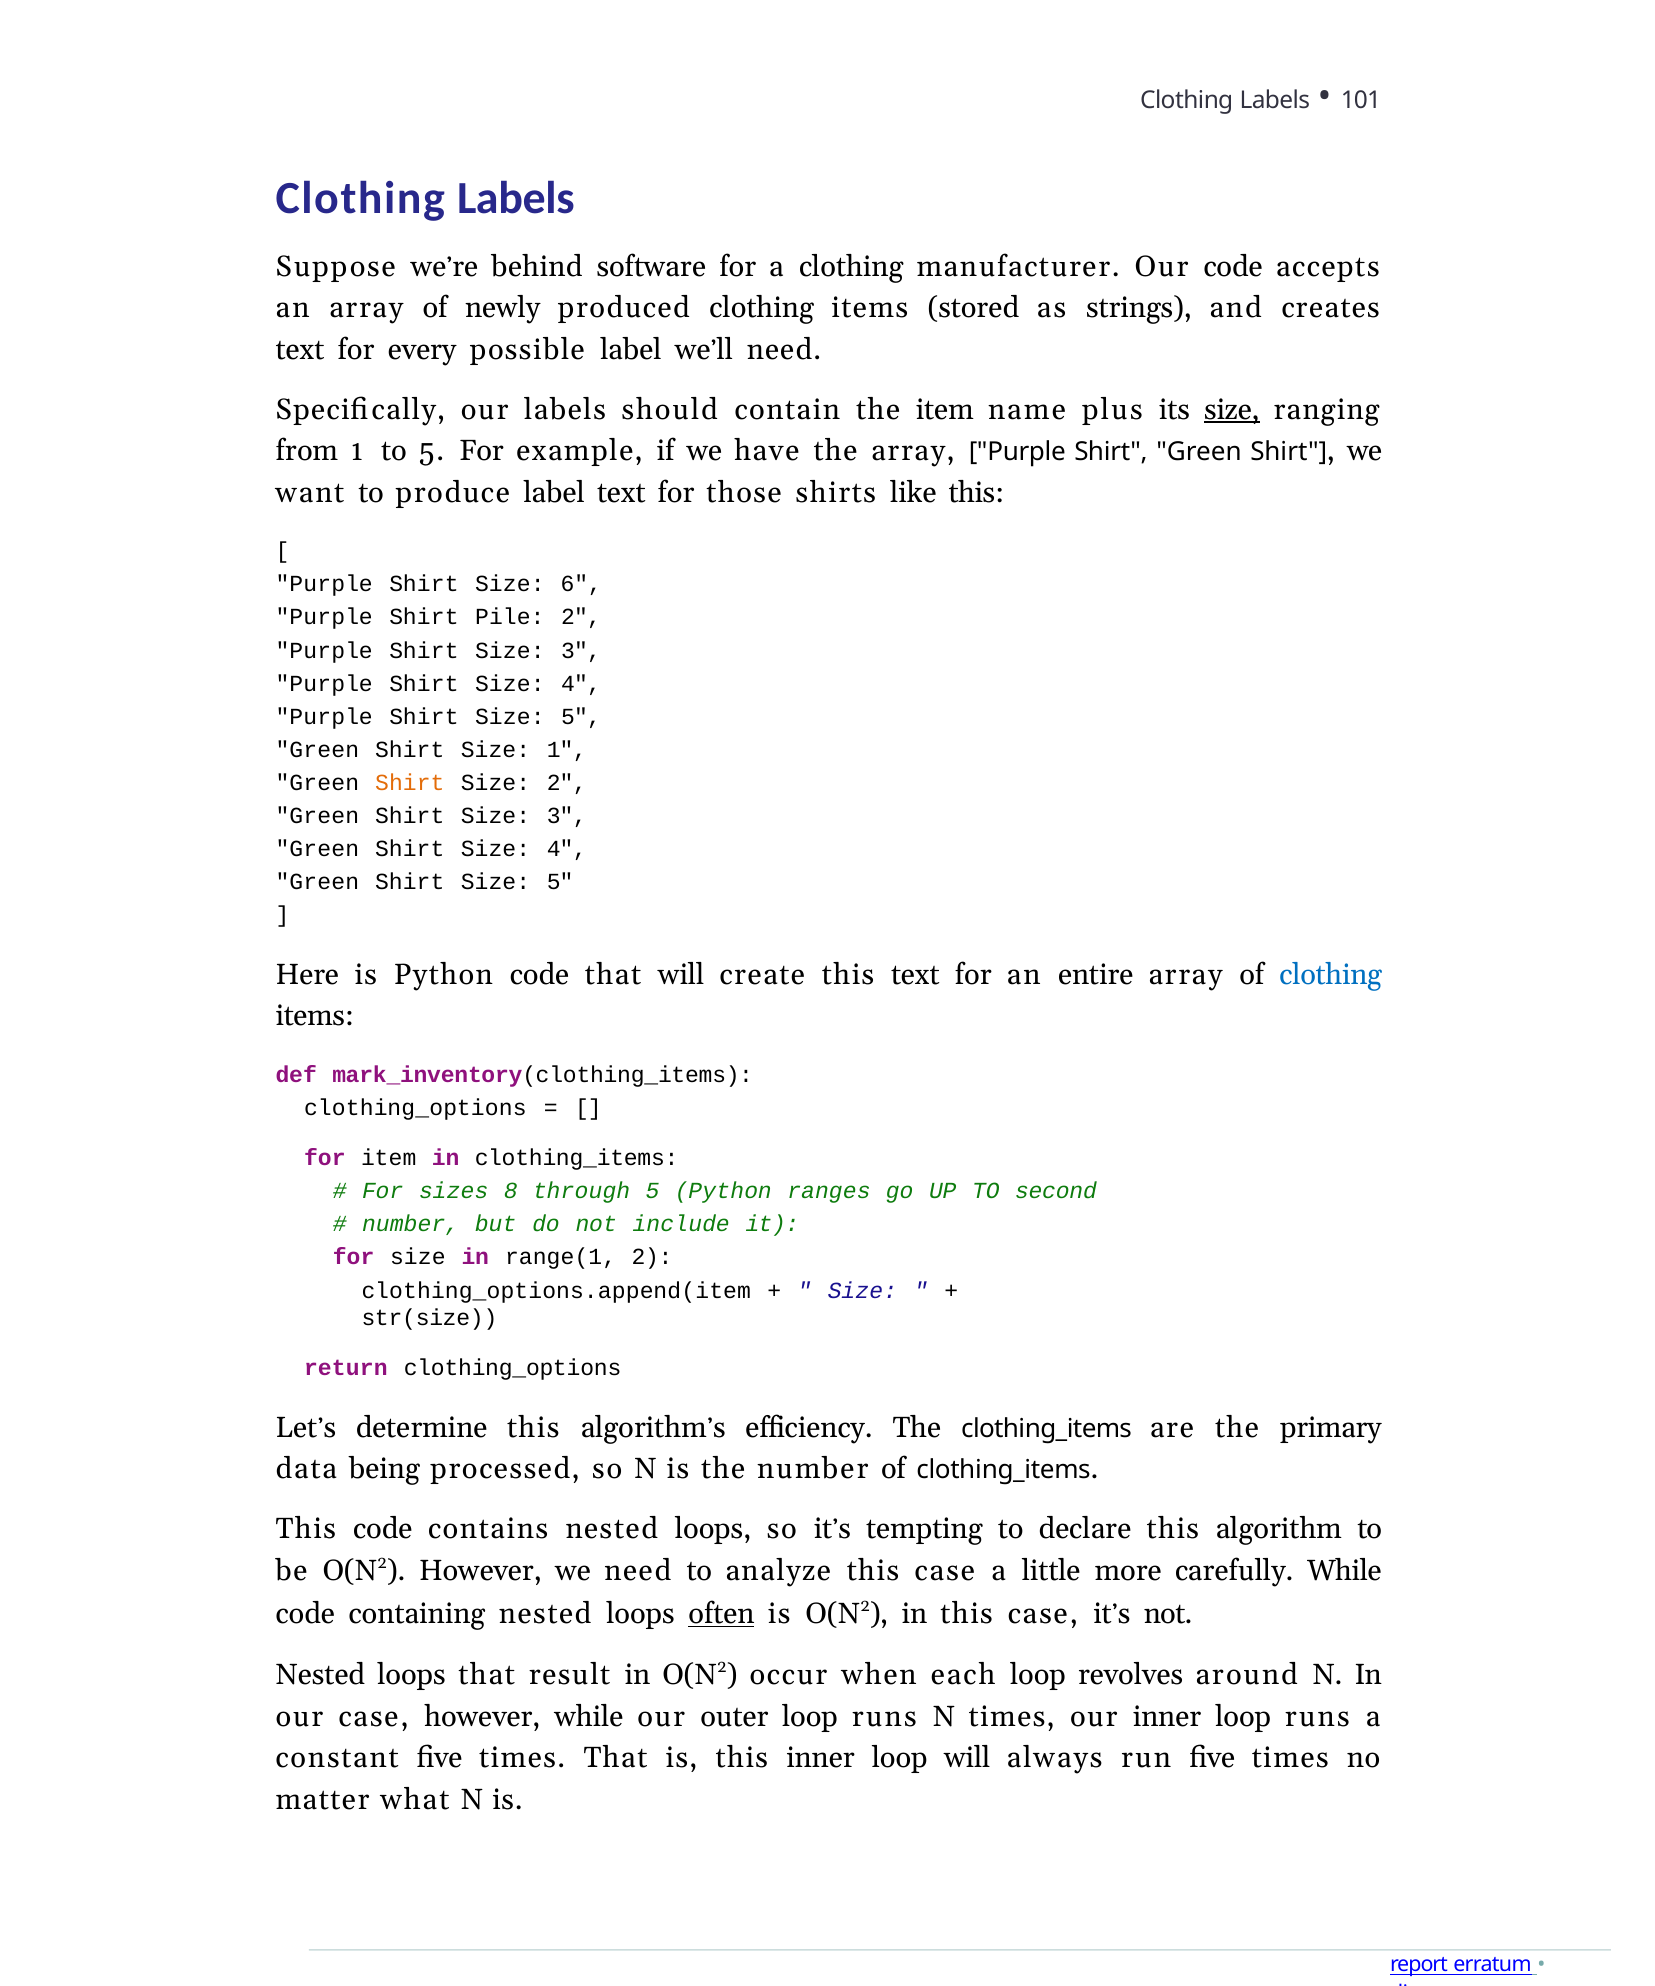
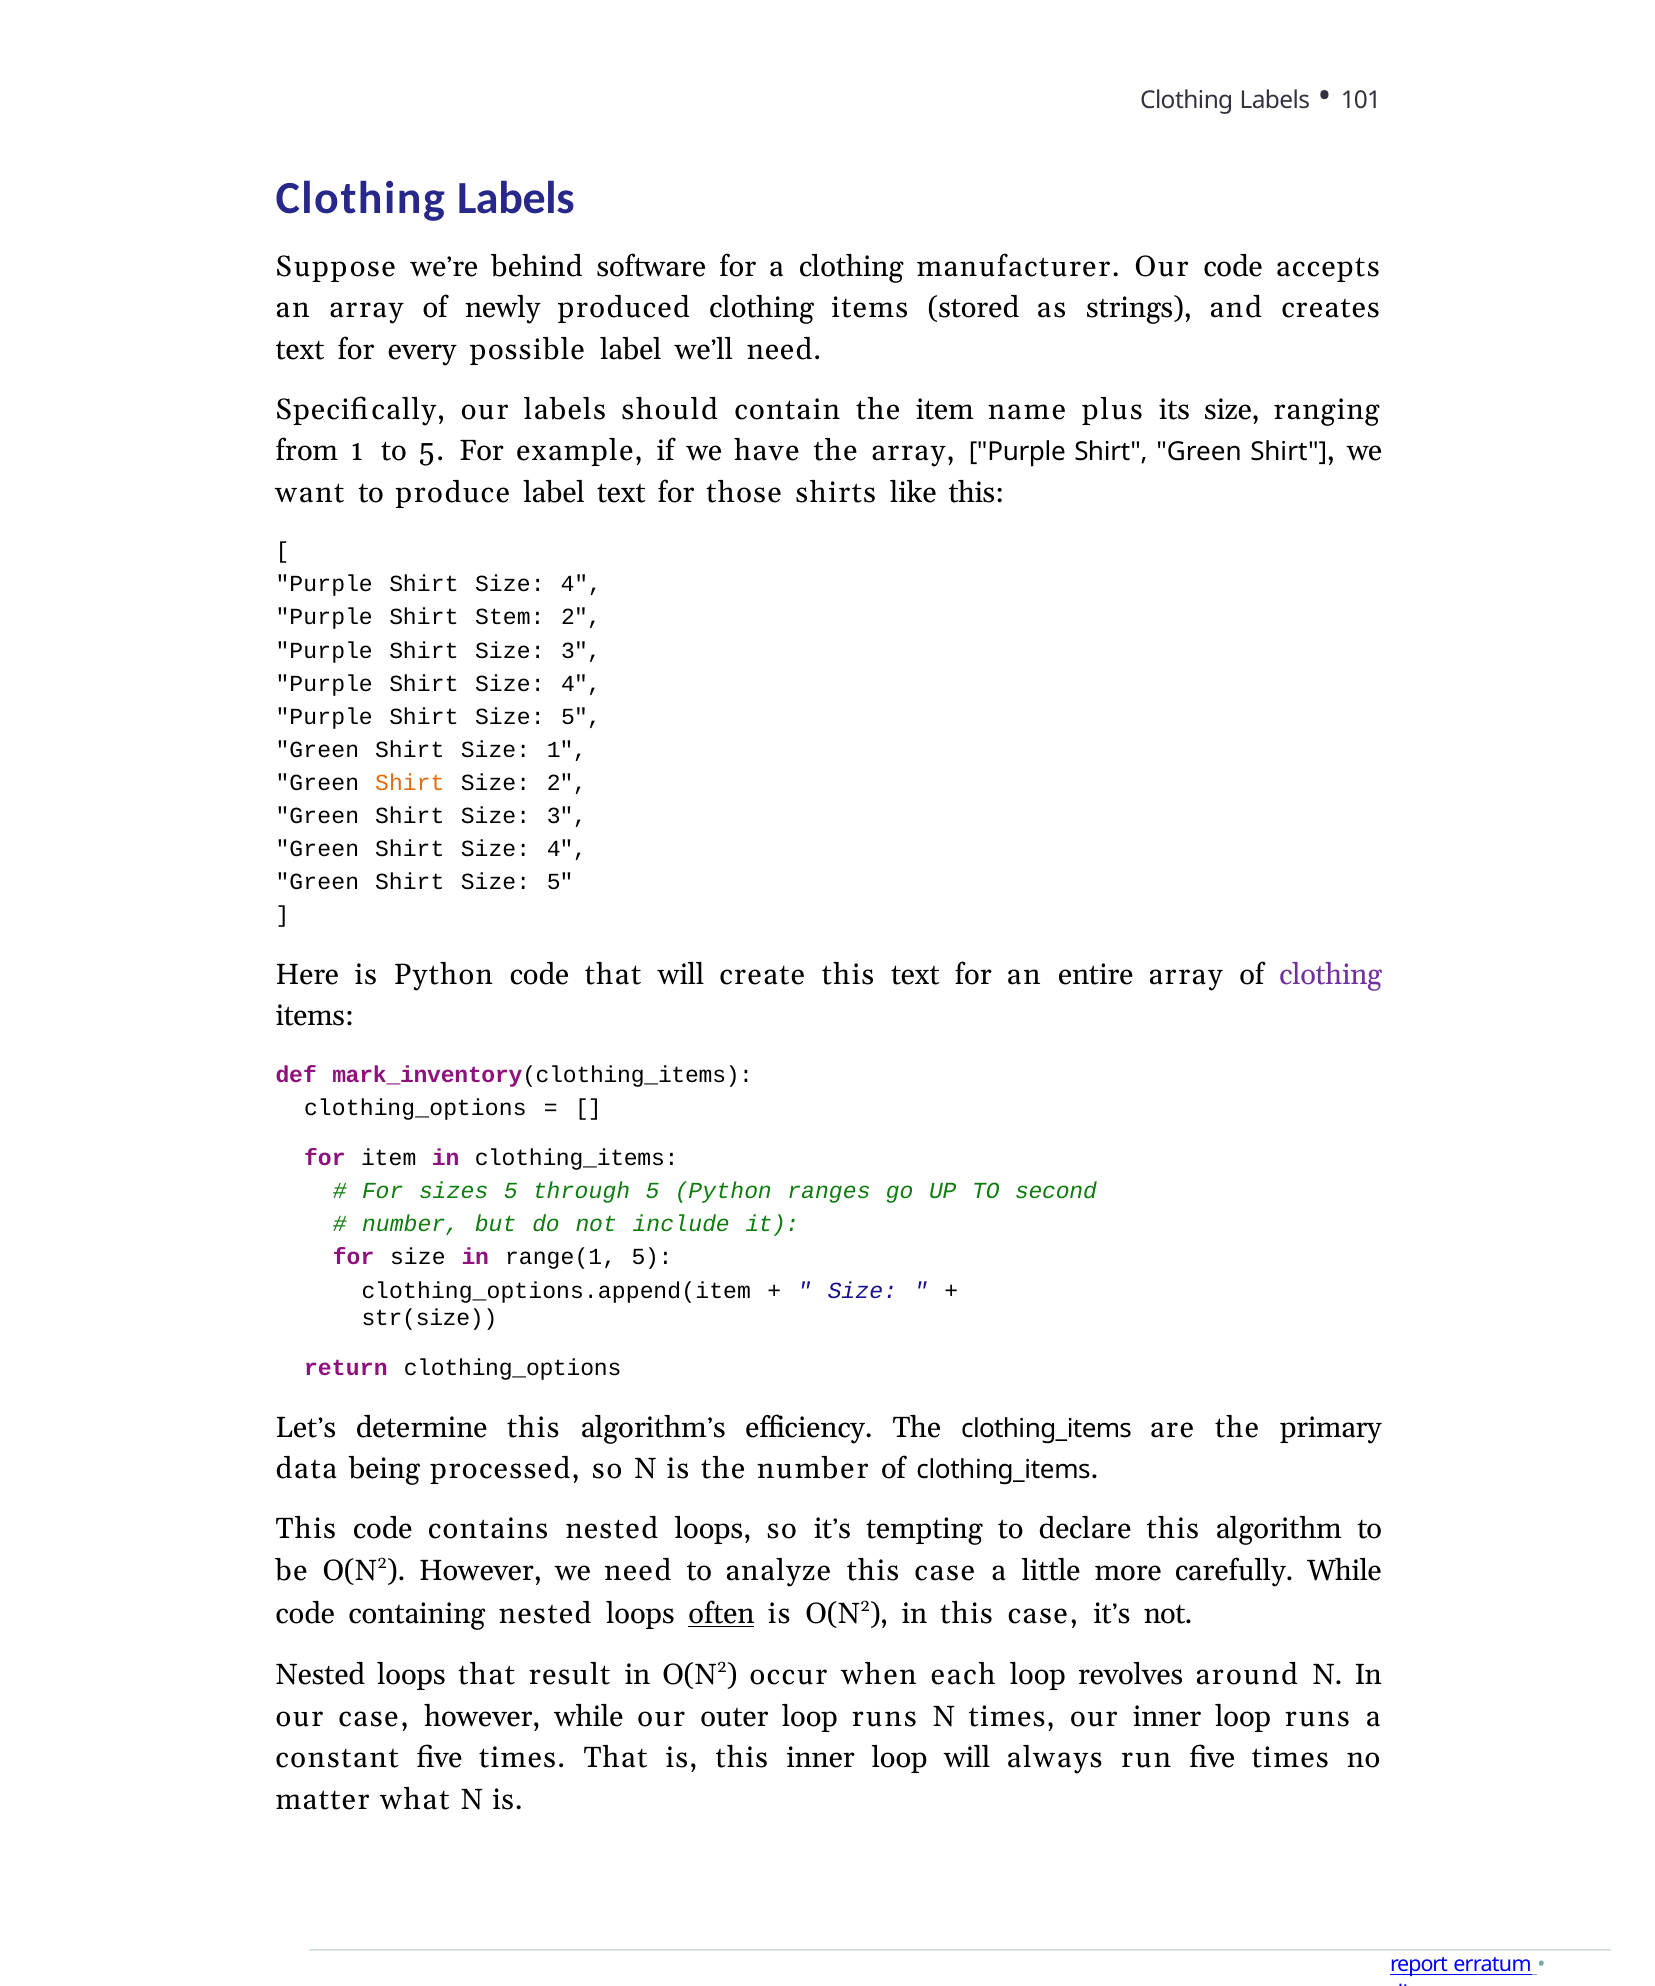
size at (1232, 410) underline: present -> none
6 at (581, 584): 6 -> 4
Pile: Pile -> Stem
clothing at (1331, 975) colour: blue -> purple
sizes 8: 8 -> 5
range(1 2: 2 -> 5
